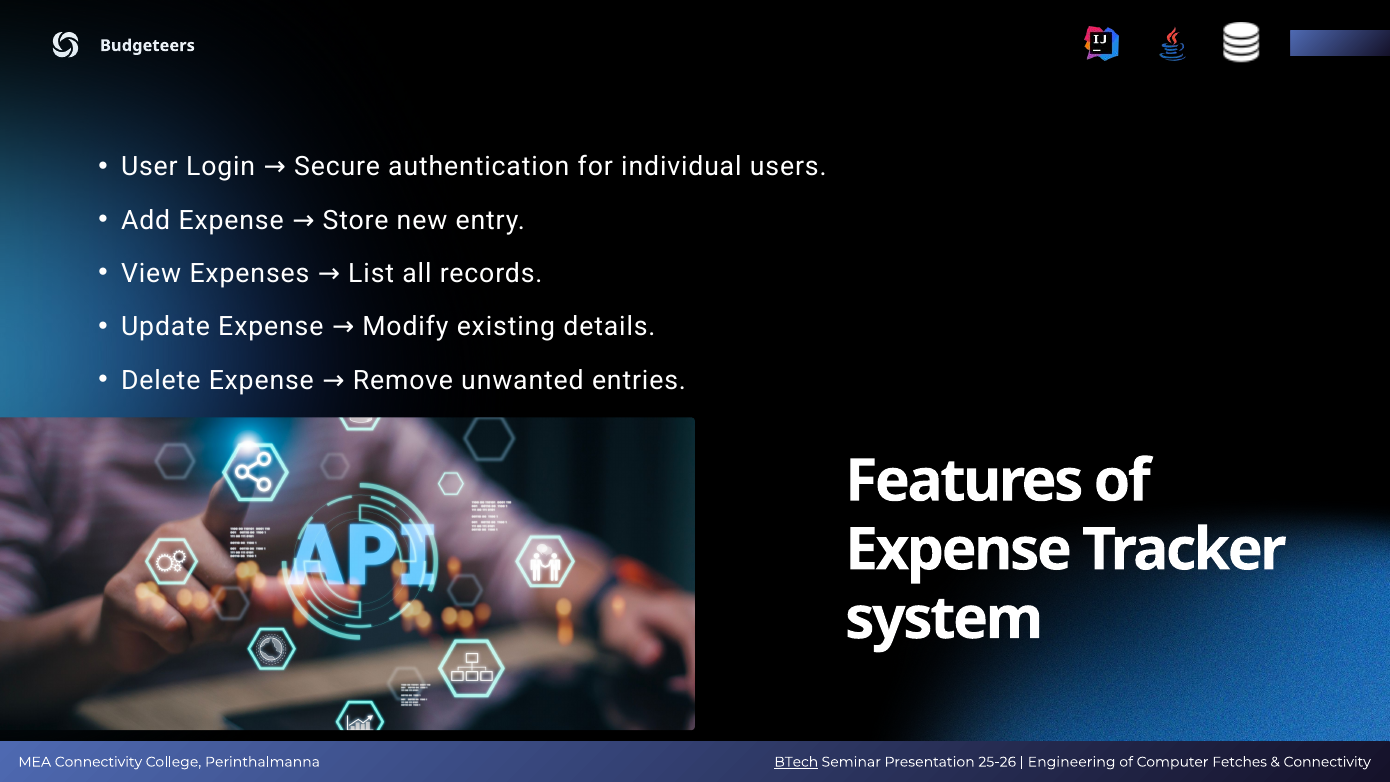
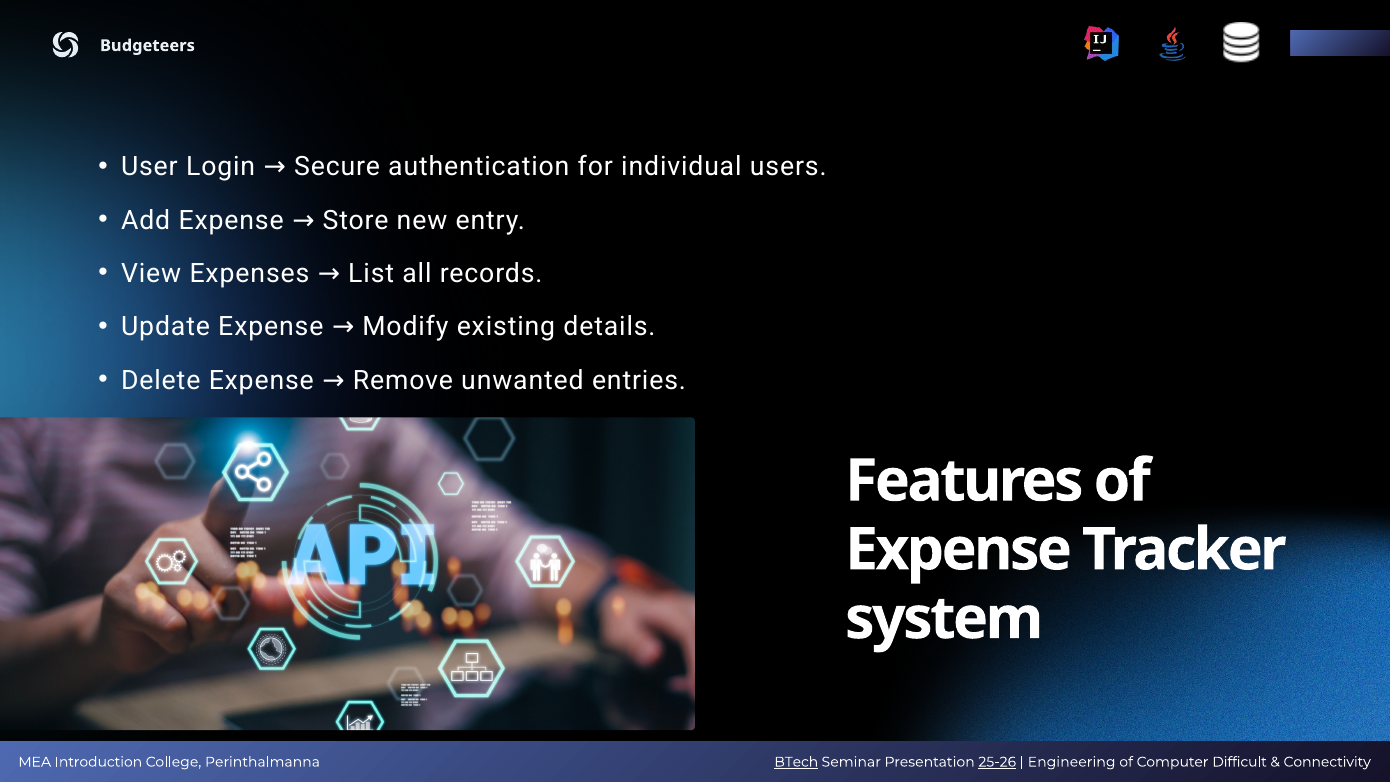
MEA Connectivity: Connectivity -> Introduction
25-26 underline: none -> present
Fetches: Fetches -> Difficult
